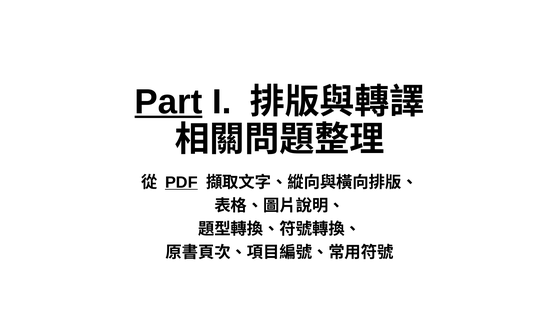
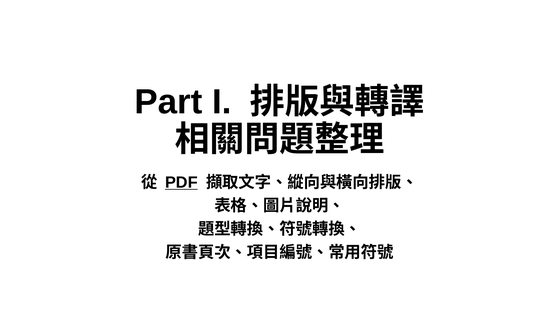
Part underline: present -> none
